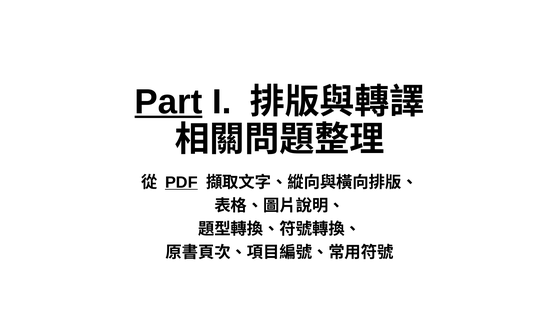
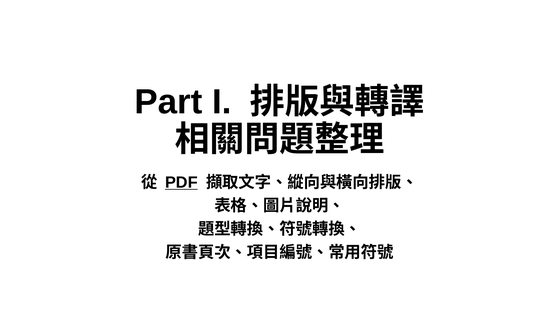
Part underline: present -> none
